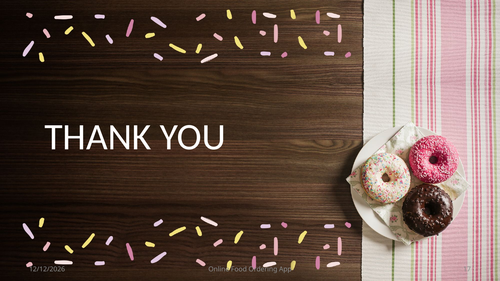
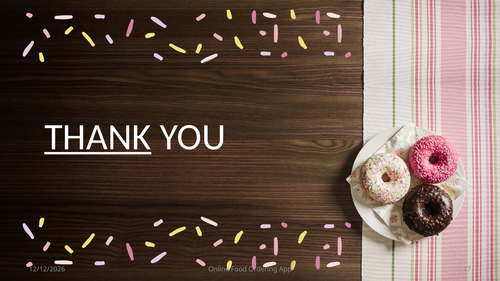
THANK underline: none -> present
